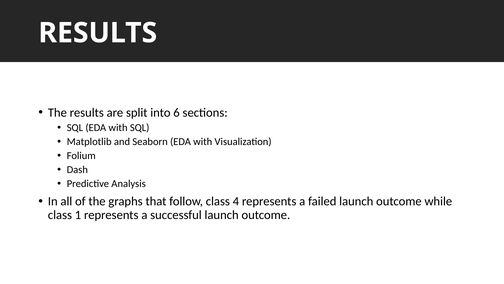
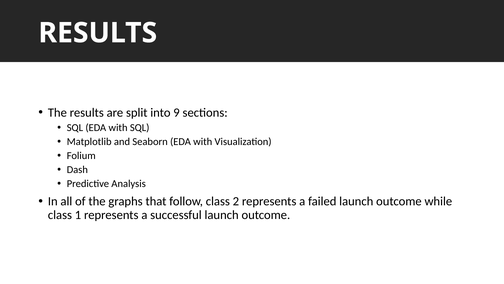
6: 6 -> 9
4: 4 -> 2
